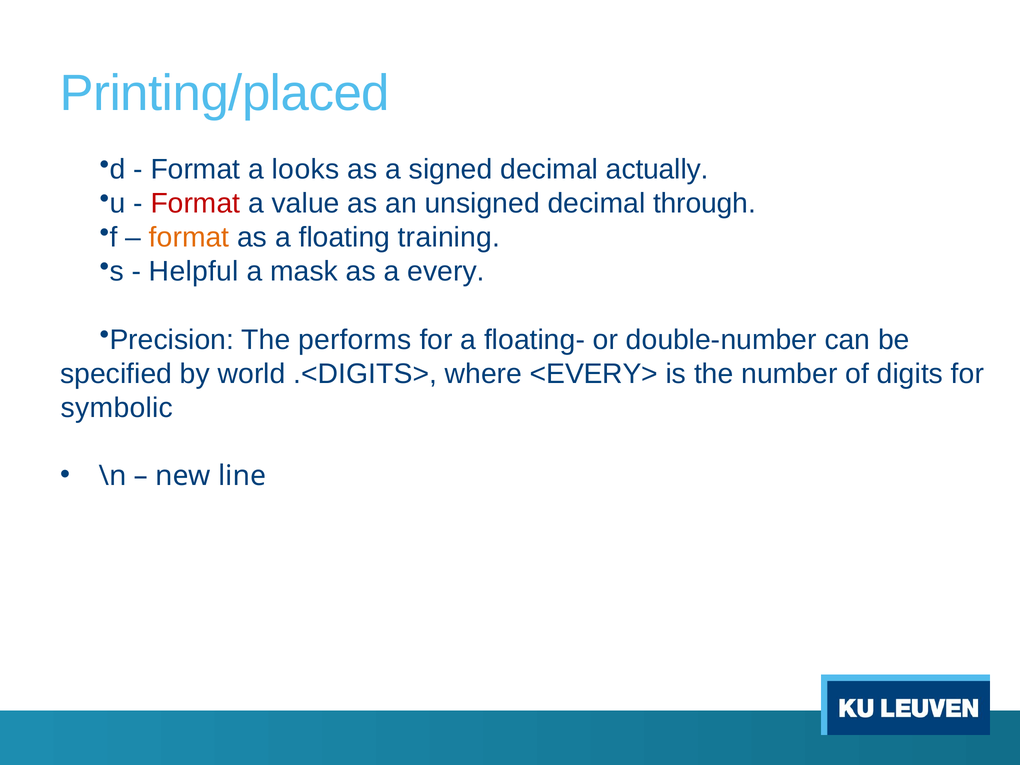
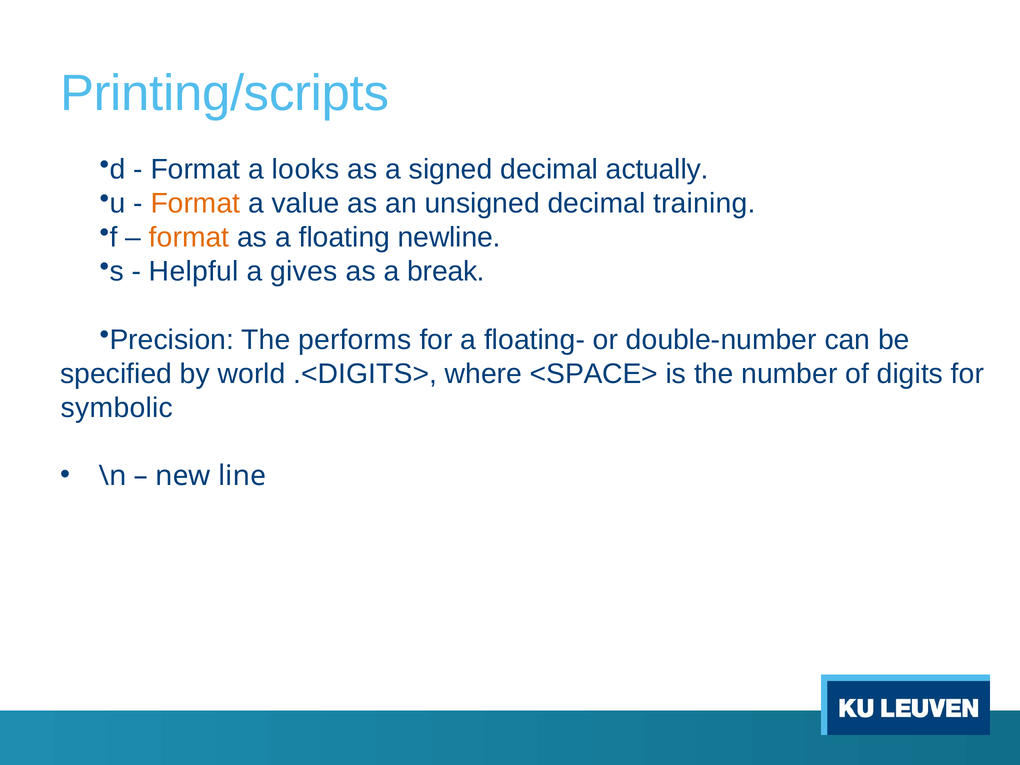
Printing/placed: Printing/placed -> Printing/scripts
Format at (195, 204) colour: red -> orange
through: through -> training
training: training -> newline
mask: mask -> gives
every: every -> break
<EVERY>: <EVERY> -> <SPACE>
